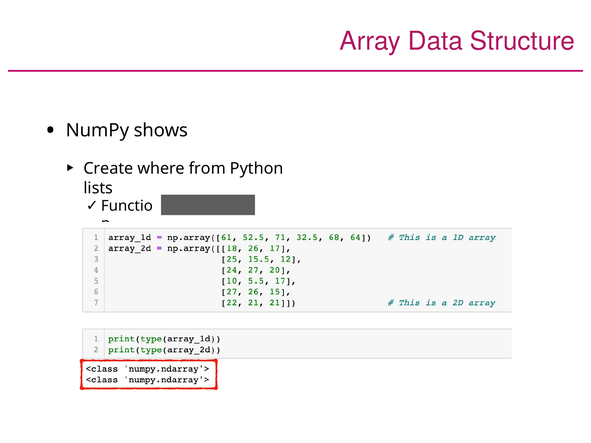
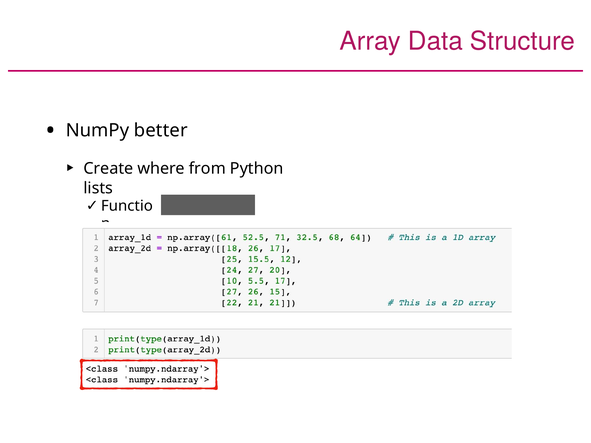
shows: shows -> better
